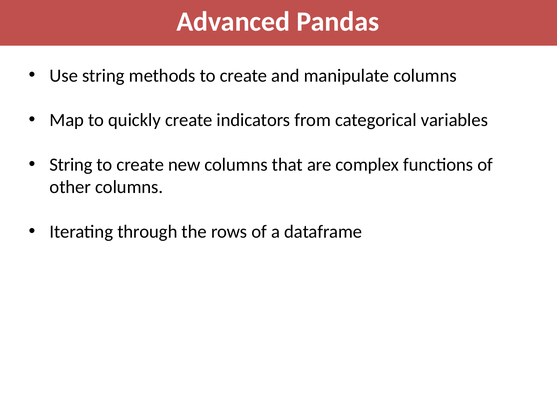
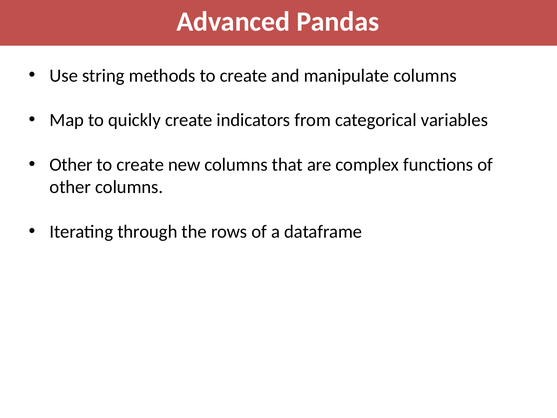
String at (71, 165): String -> Other
